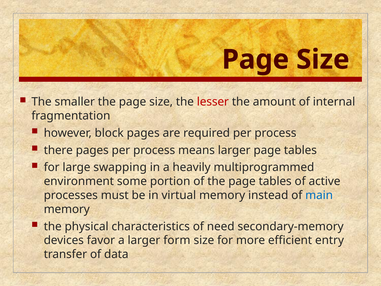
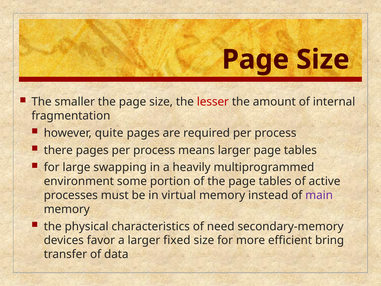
block: block -> quite
main colour: blue -> purple
form: form -> fixed
entry: entry -> bring
